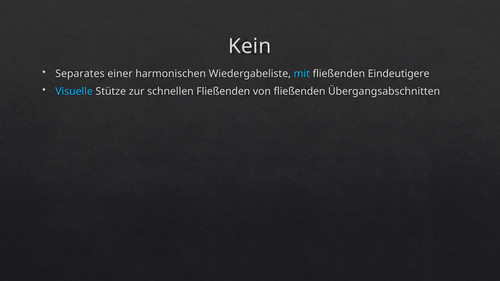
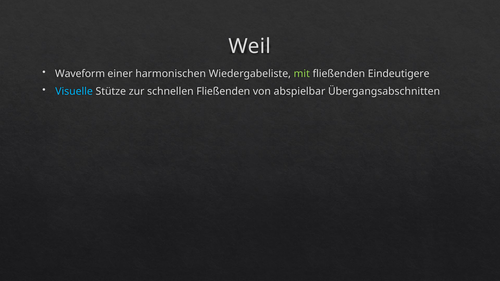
Kein: Kein -> Weil
Separates: Separates -> Waveform
mit colour: light blue -> light green
von fließenden: fließenden -> abspielbar
